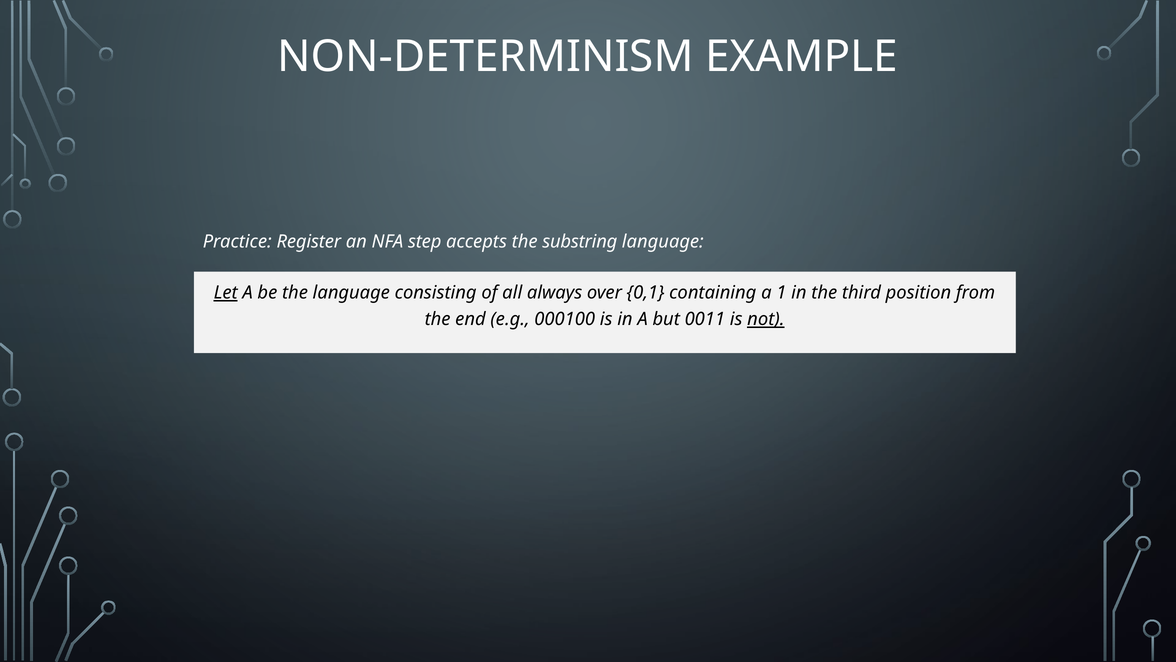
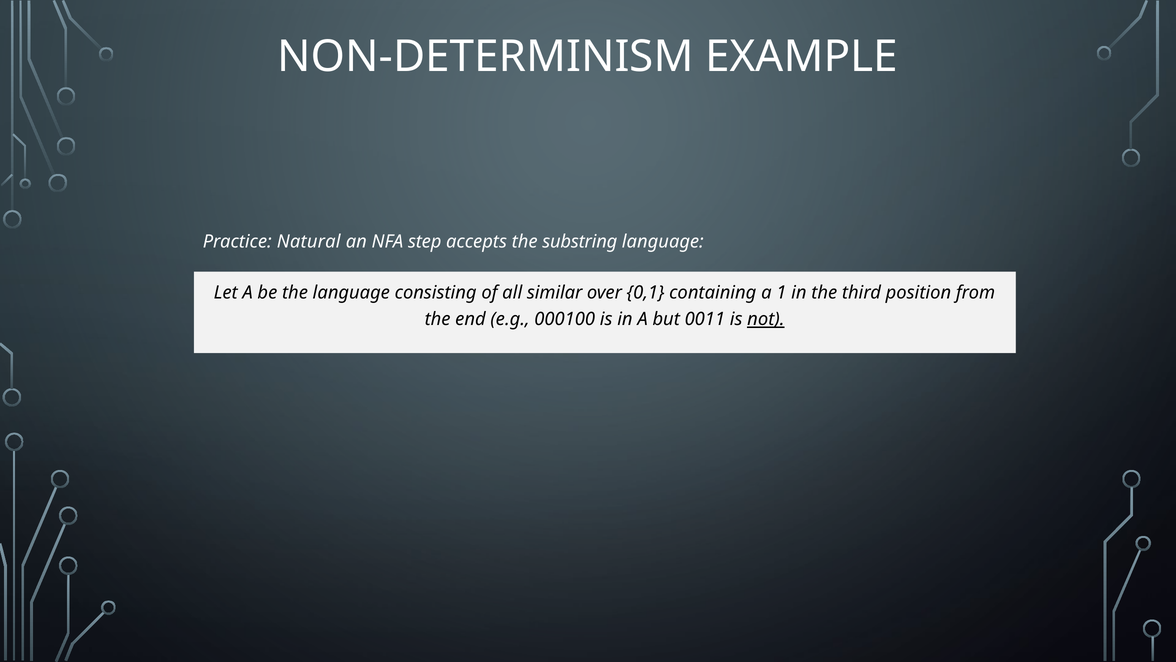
Register: Register -> Natural
Let underline: present -> none
always: always -> similar
